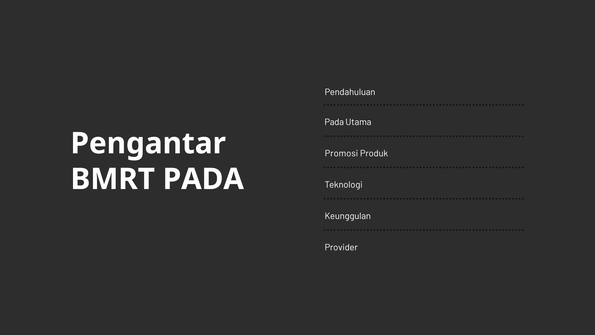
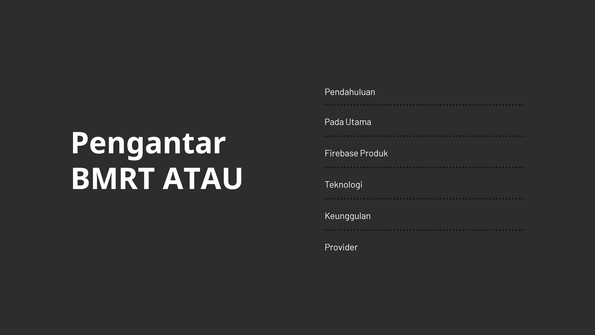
Promosi: Promosi -> Firebase
BMRT PADA: PADA -> ATAU
